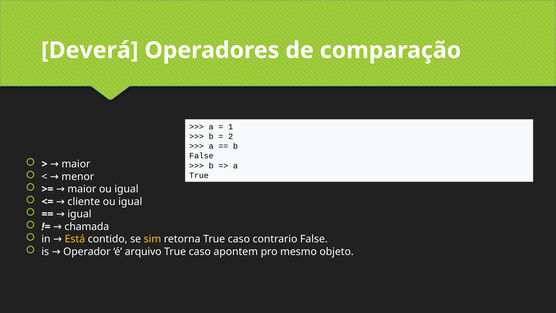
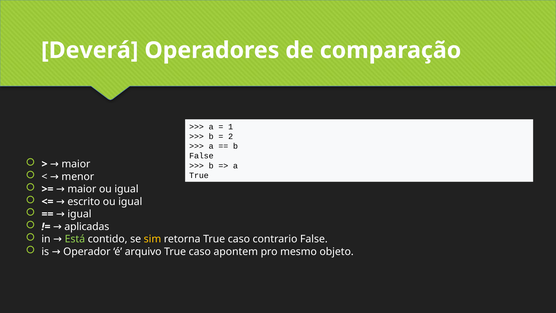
cliente: cliente -> escrito
chamada: chamada -> aplicadas
Está colour: yellow -> light green
